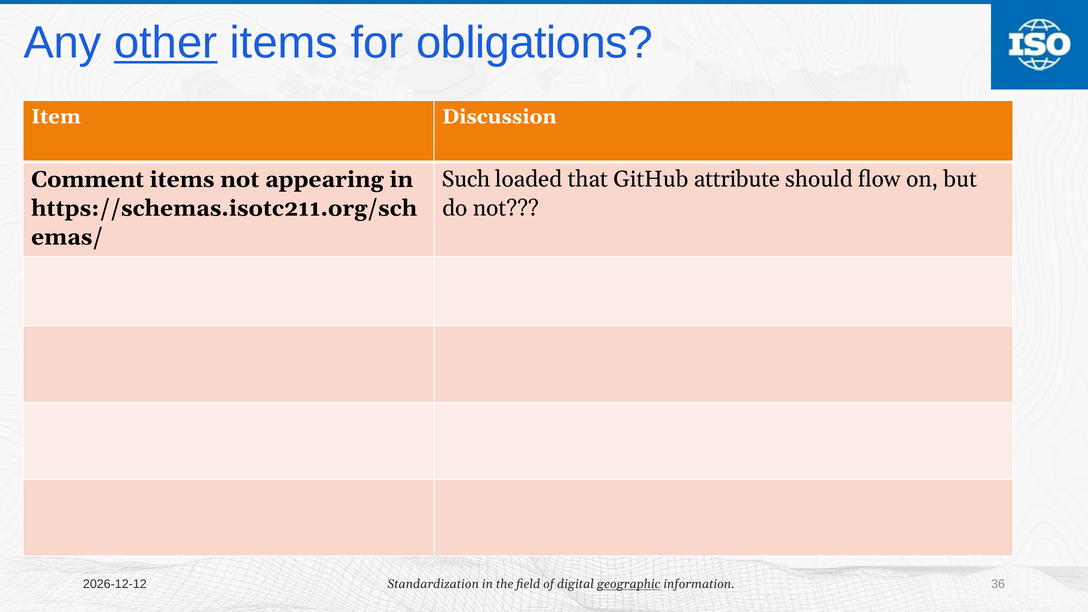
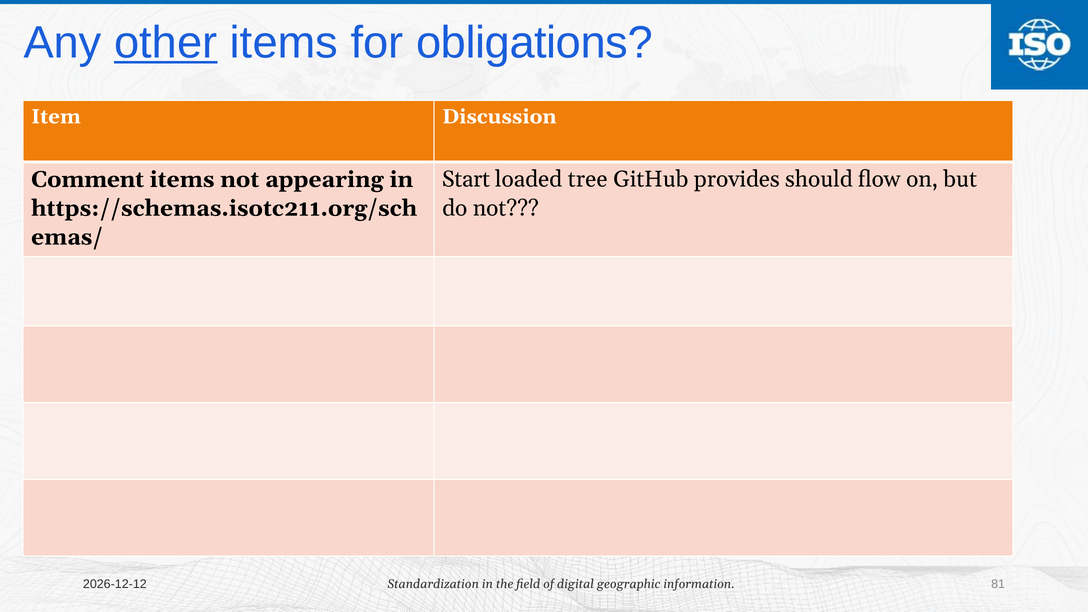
Such: Such -> Start
that: that -> tree
attribute: attribute -> provides
geographic underline: present -> none
36: 36 -> 81
